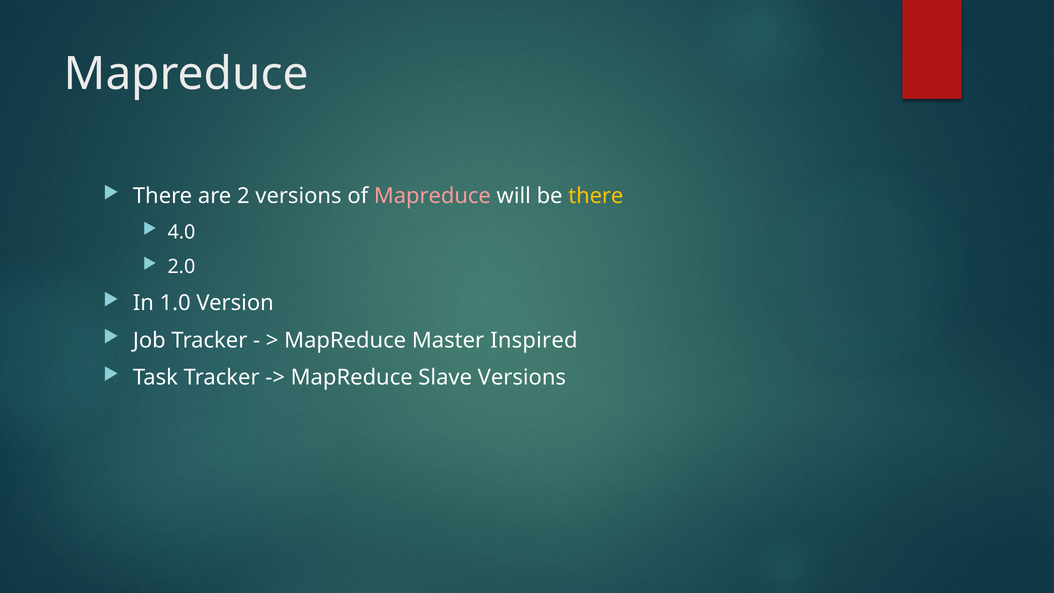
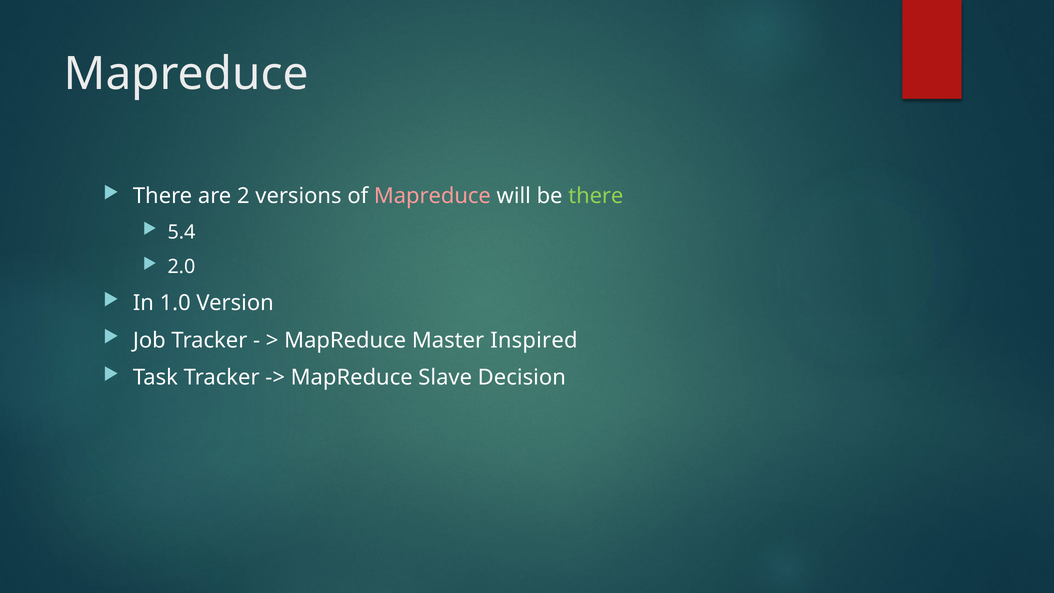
there at (596, 196) colour: yellow -> light green
4.0: 4.0 -> 5.4
Slave Versions: Versions -> Decision
